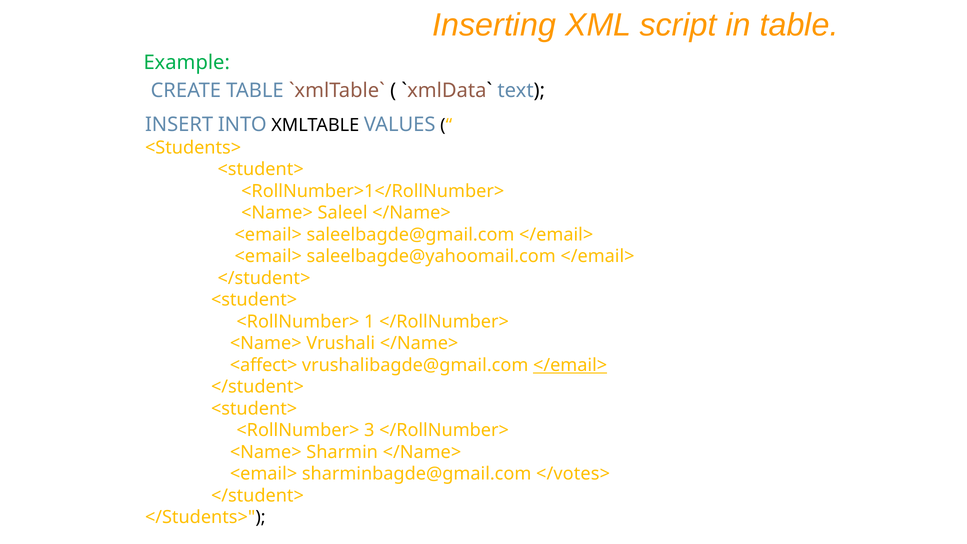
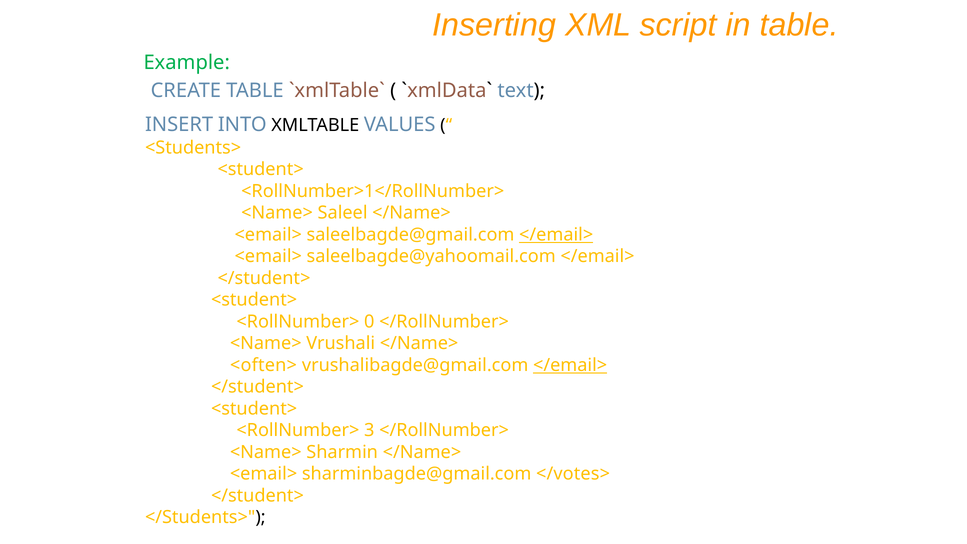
</email> at (556, 235) underline: none -> present
1: 1 -> 0
<affect>: <affect> -> <often>
